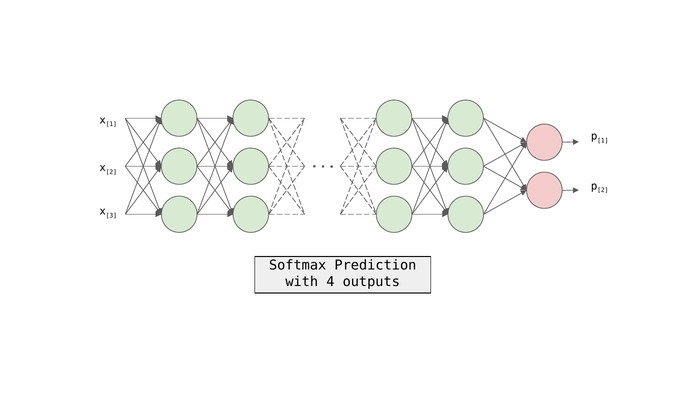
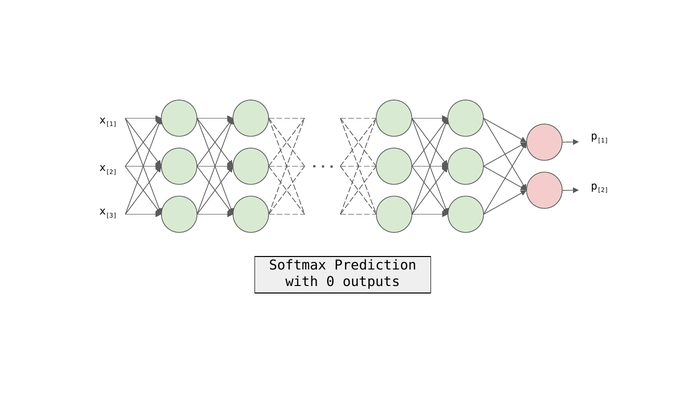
4: 4 -> 0
